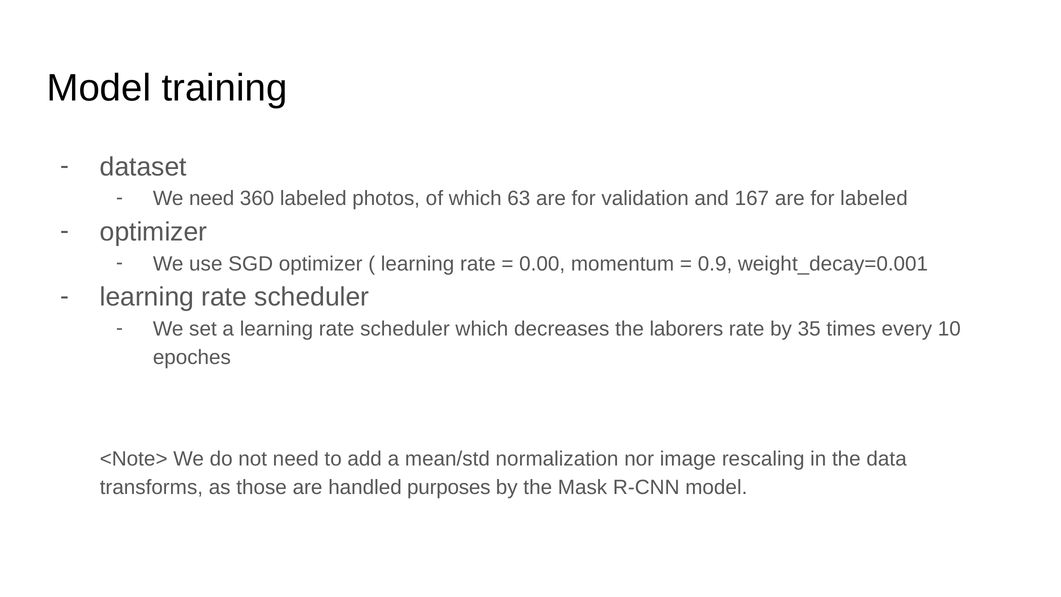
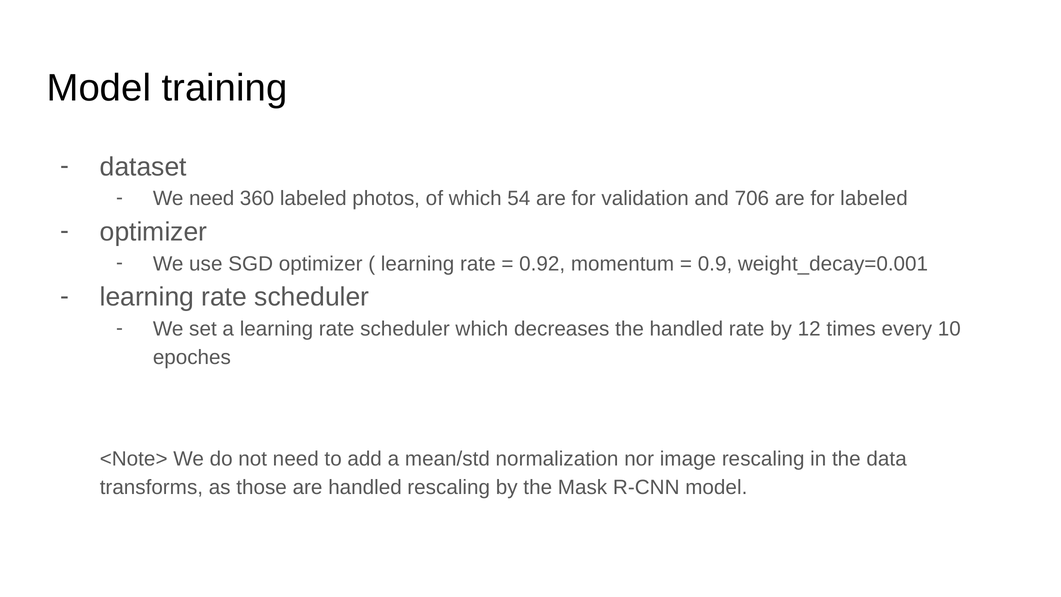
63: 63 -> 54
167: 167 -> 706
0.00: 0.00 -> 0.92
the laborers: laborers -> handled
35: 35 -> 12
handled purposes: purposes -> rescaling
